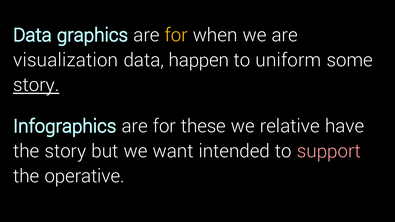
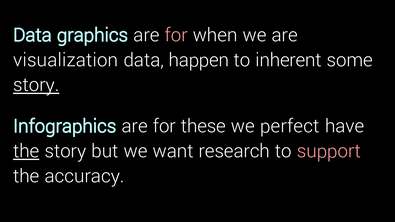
for at (176, 34) colour: yellow -> pink
uniform: uniform -> inherent
relative: relative -> perfect
the at (26, 151) underline: none -> present
intended: intended -> research
operative: operative -> accuracy
